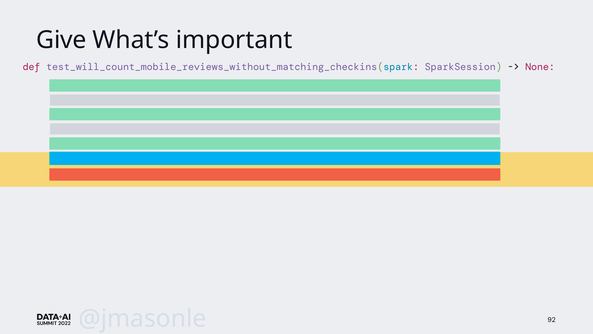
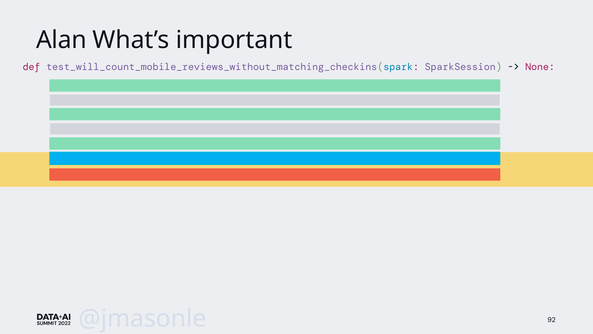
Give: Give -> Alan
